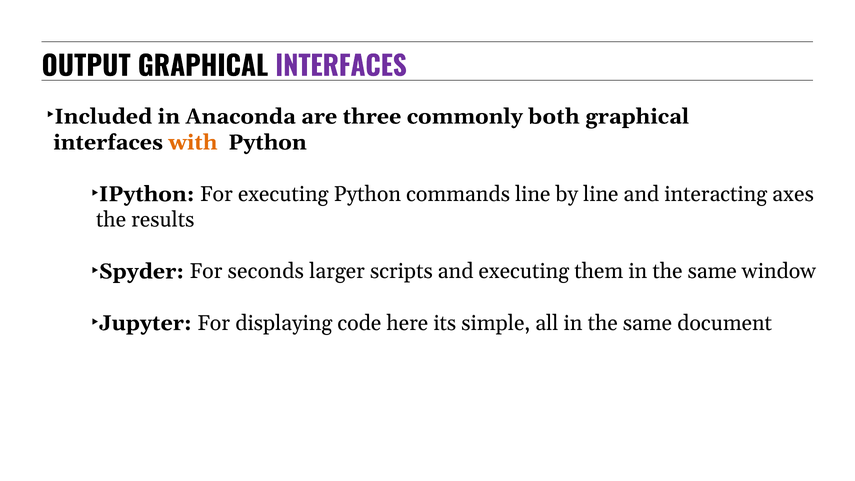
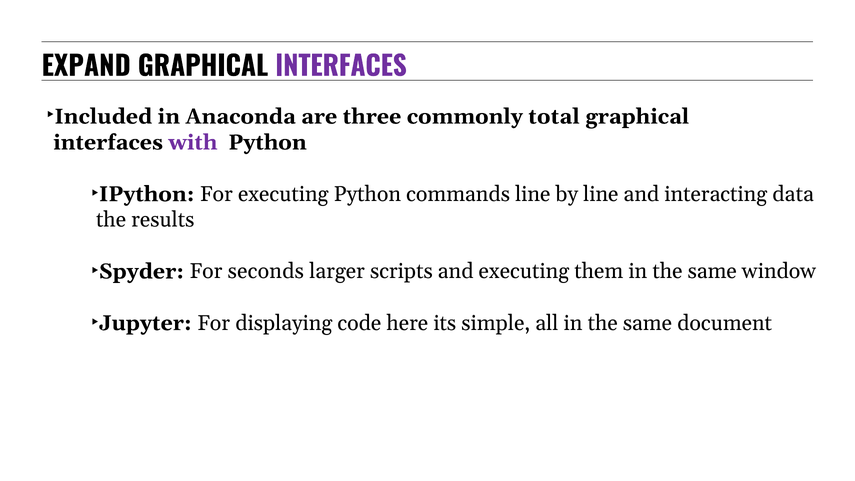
OUTPUT: OUTPUT -> EXPAND
both: both -> total
with colour: orange -> purple
axes: axes -> data
